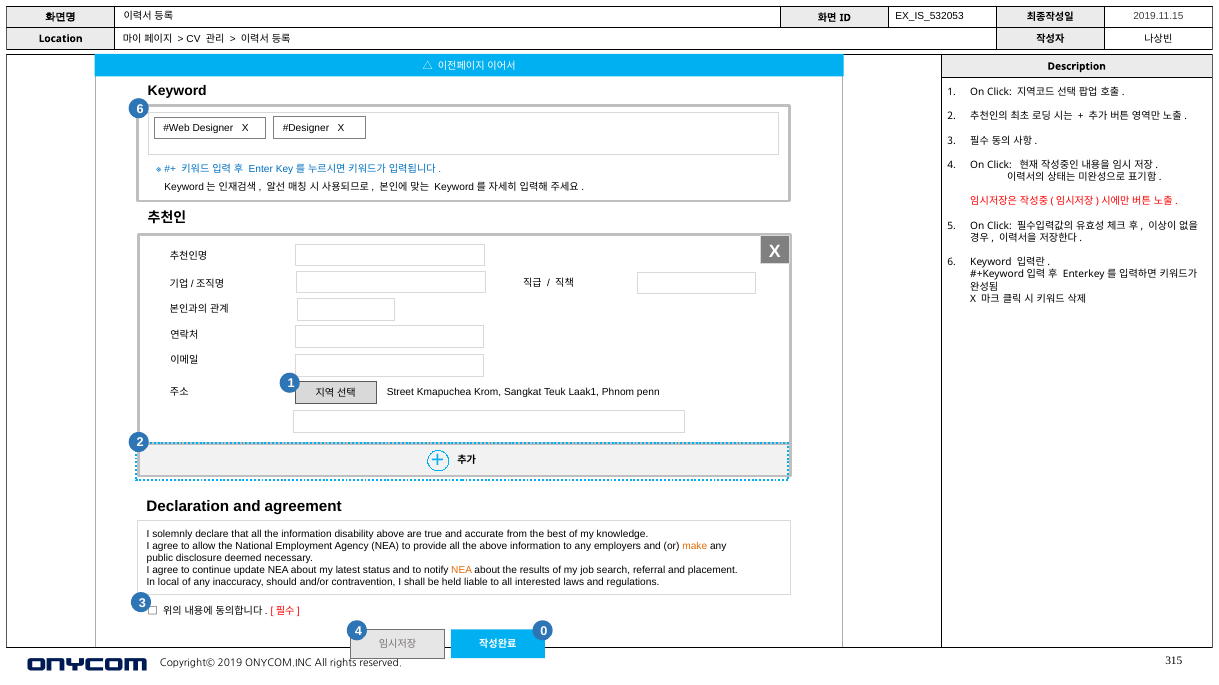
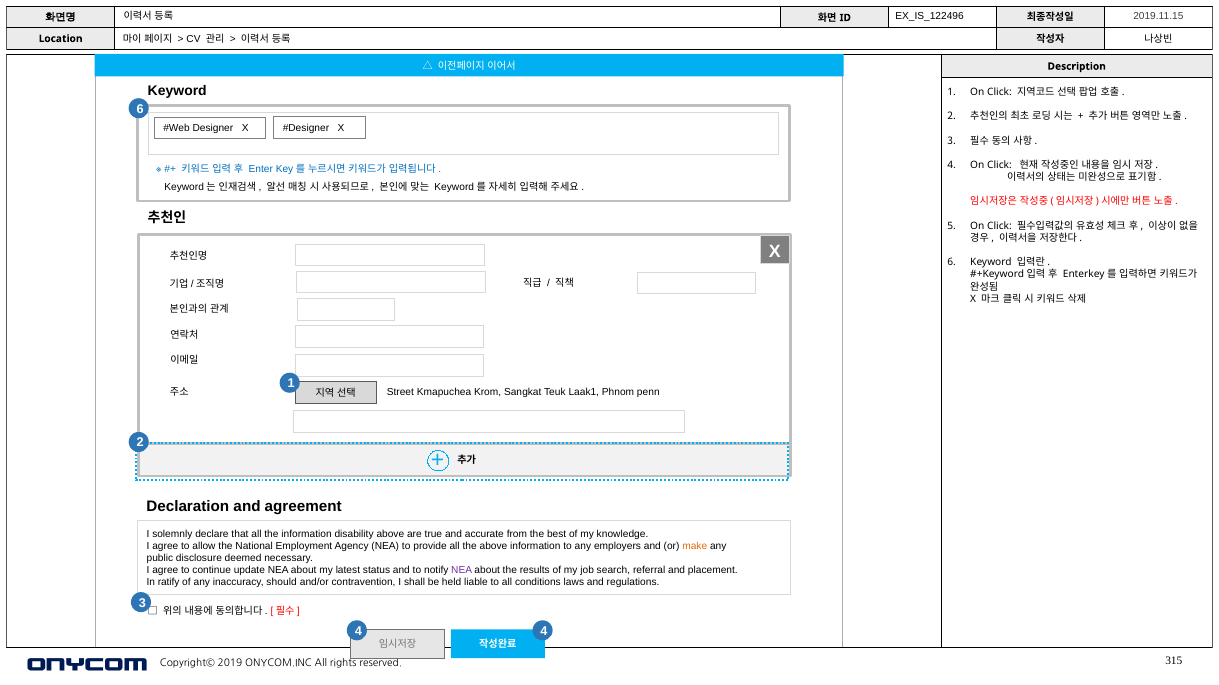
EX_IS_532053: EX_IS_532053 -> EX_IS_122496
NEA at (462, 571) colour: orange -> purple
local: local -> ratify
interested: interested -> conditions
4 0: 0 -> 4
